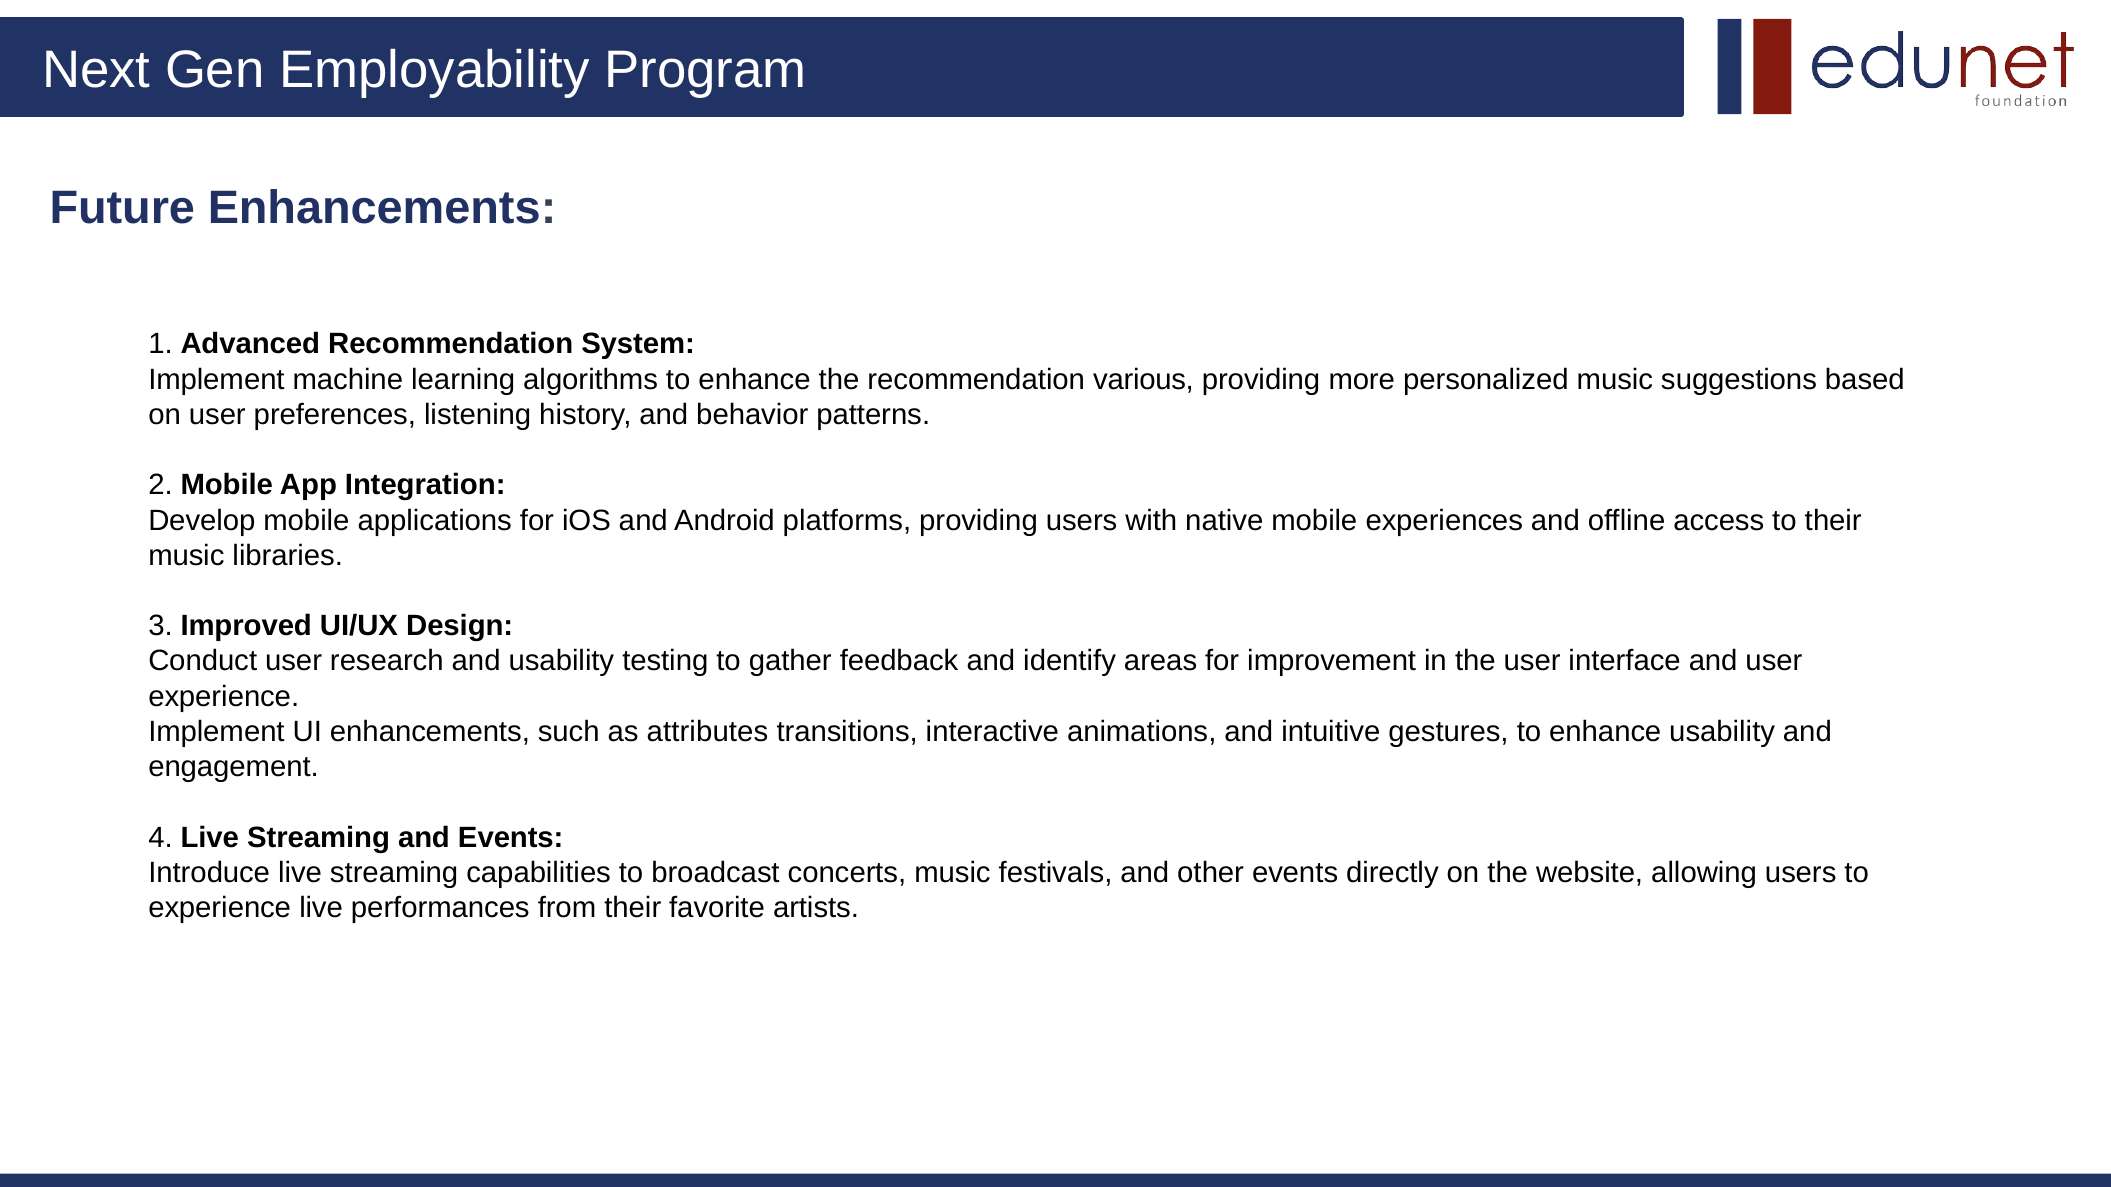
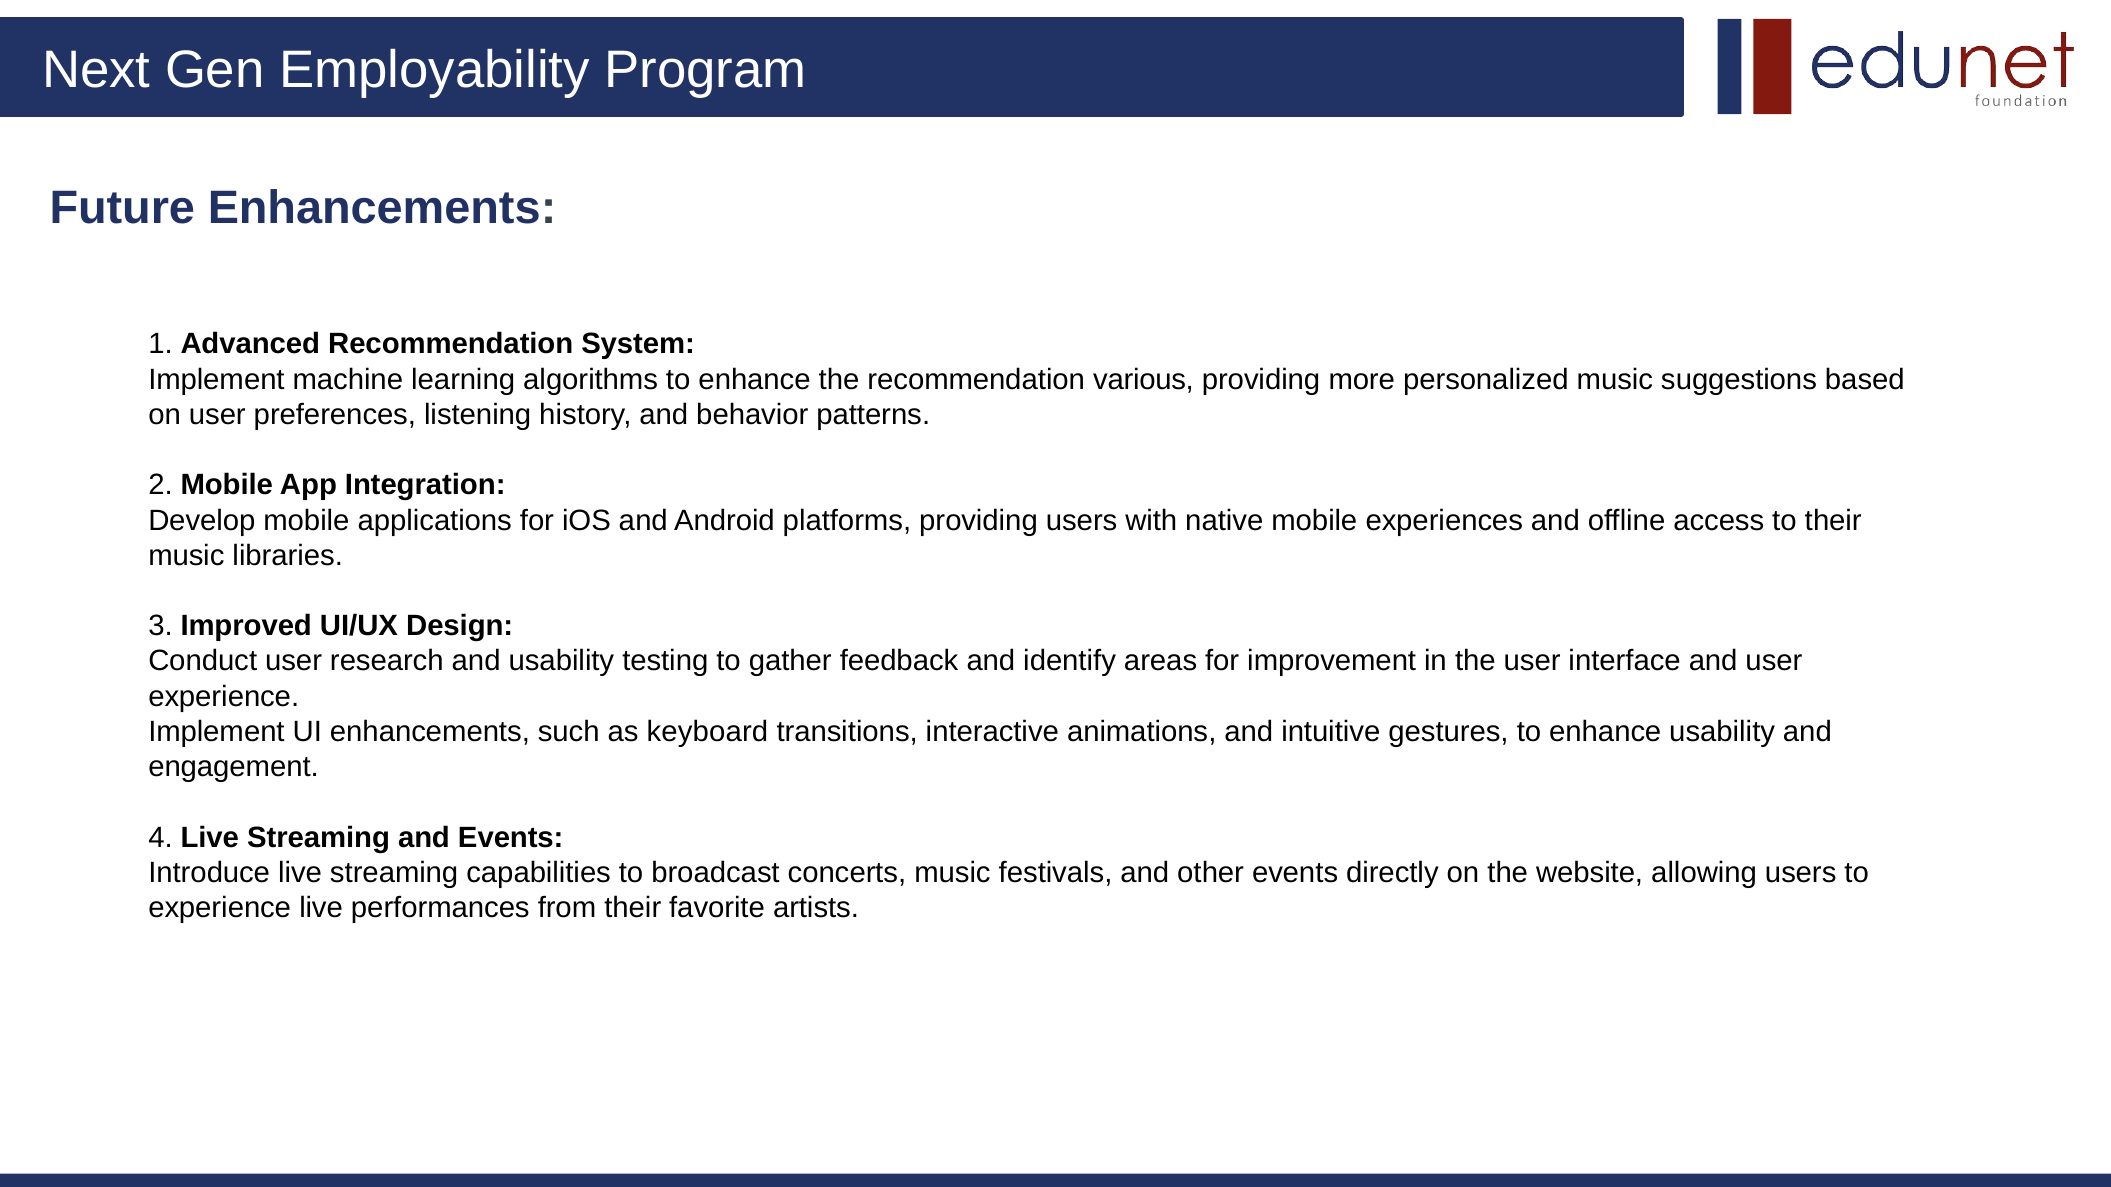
attributes: attributes -> keyboard
